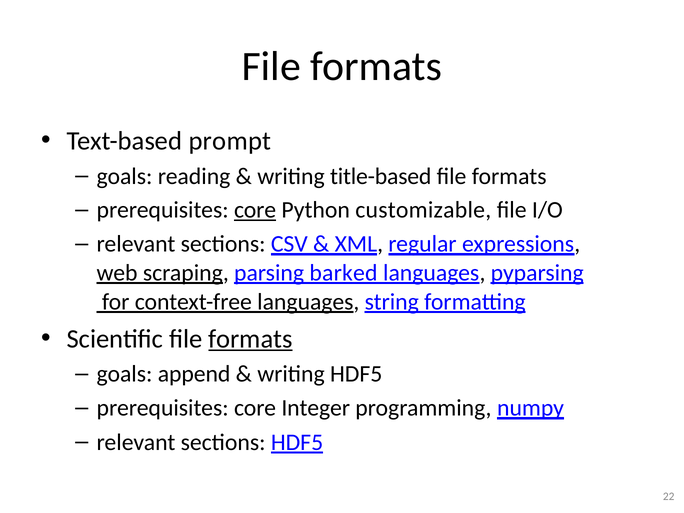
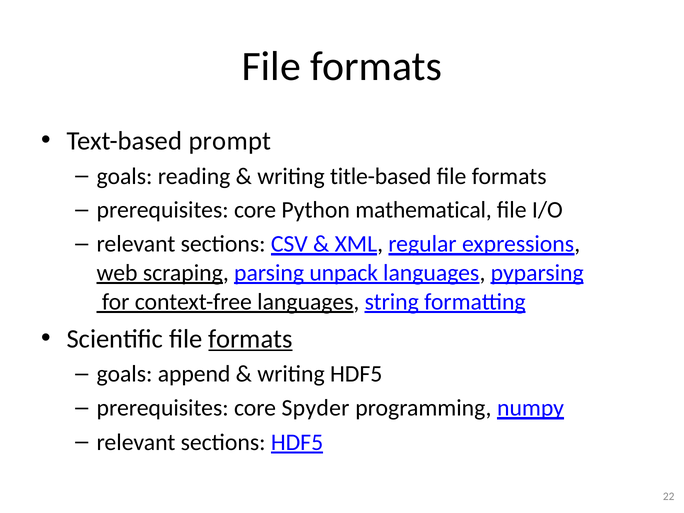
core at (255, 210) underline: present -> none
customizable: customizable -> mathematical
barked: barked -> unpack
Integer: Integer -> Spyder
